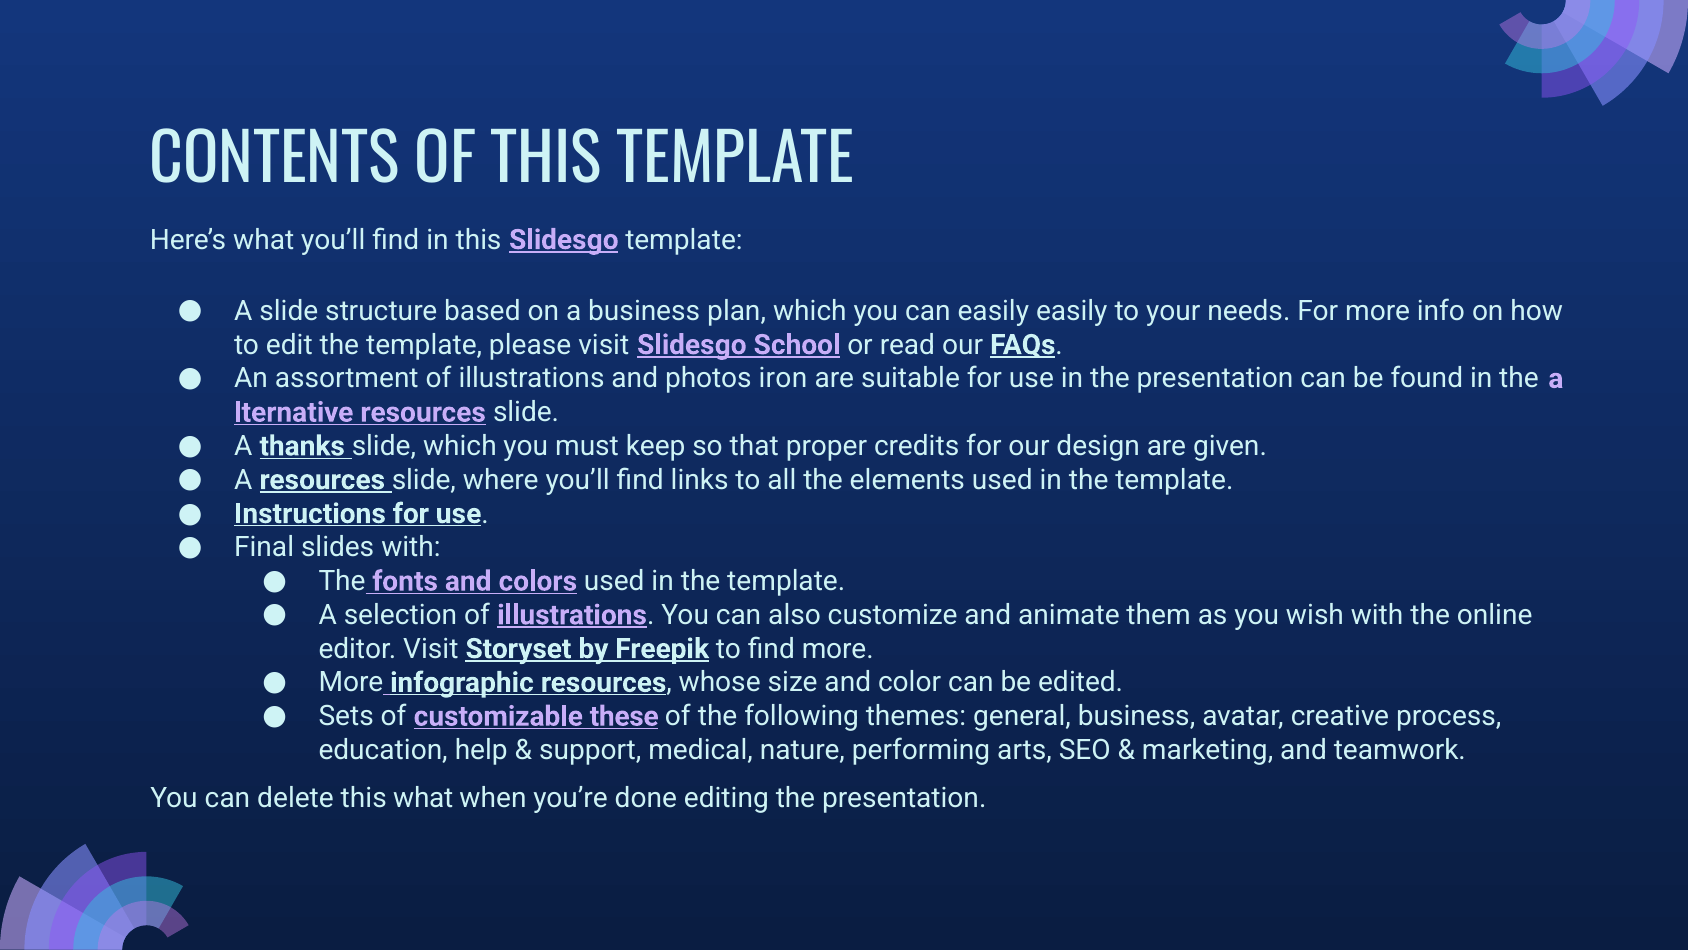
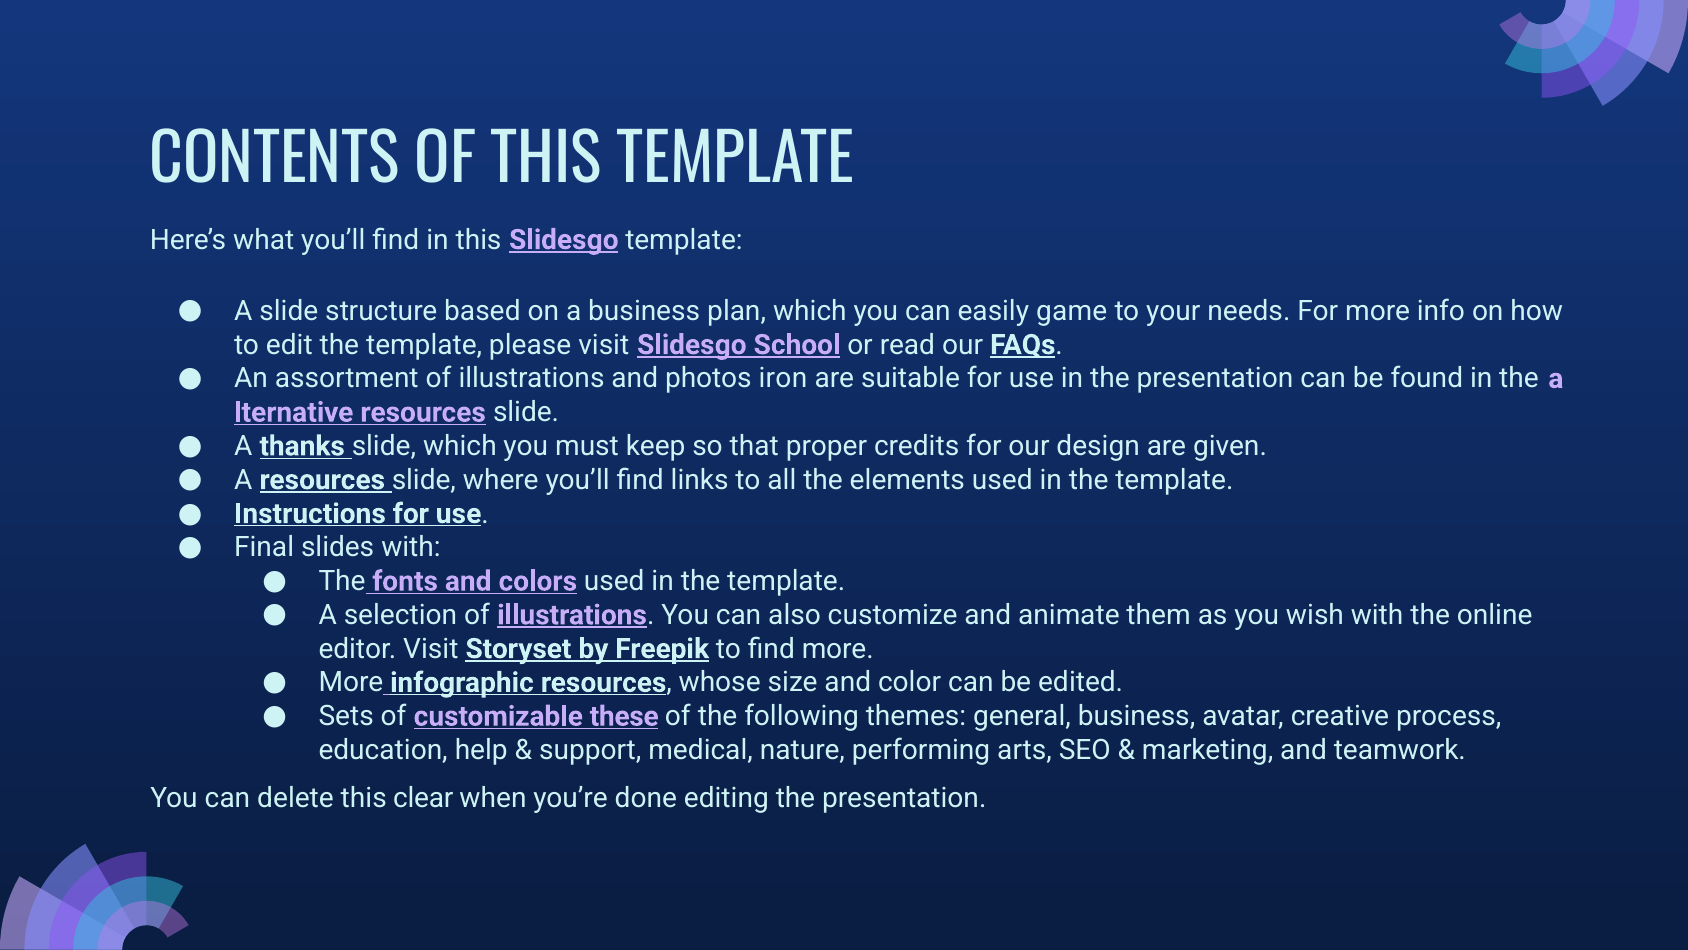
easily easily: easily -> game
this what: what -> clear
